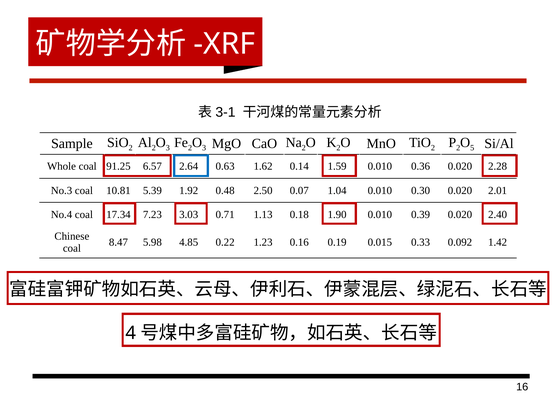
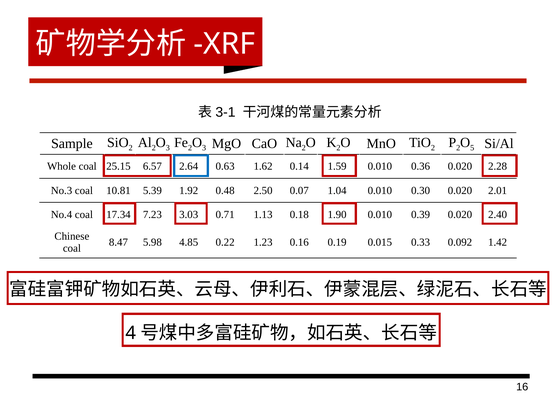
91.25: 91.25 -> 25.15
